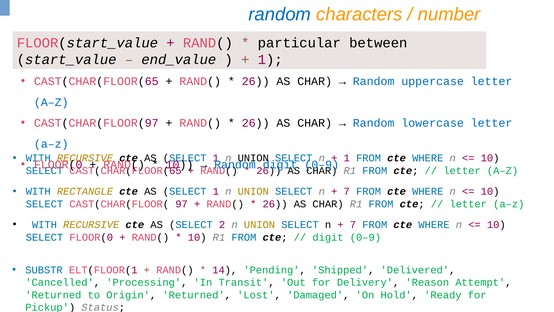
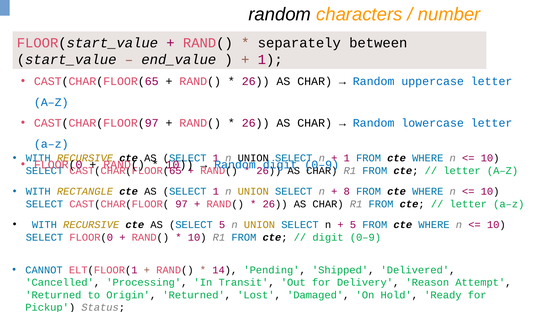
random at (280, 14) colour: blue -> black
particular: particular -> separately
7 at (347, 191): 7 -> 8
SELECT 2: 2 -> 5
7 at (353, 224): 7 -> 5
SUBSTR: SUBSTR -> CANNOT
